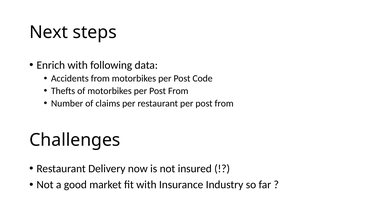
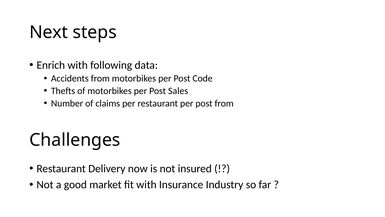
motorbikes per Post From: From -> Sales
